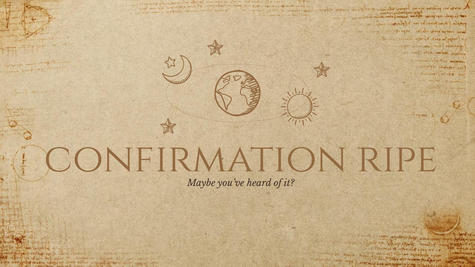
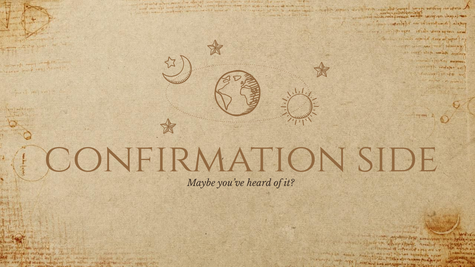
ripe: ripe -> side
